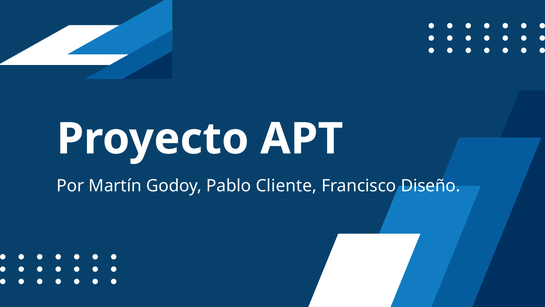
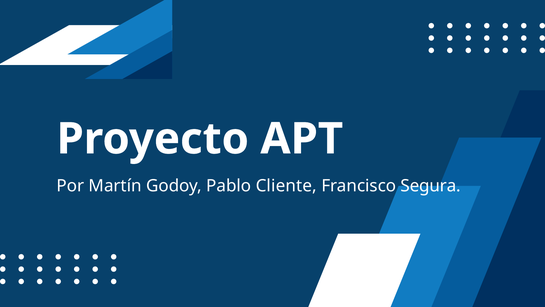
Diseño: Diseño -> Segura
